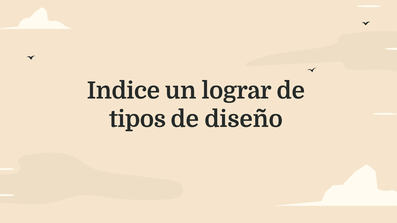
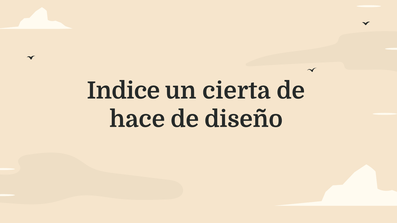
lograr: lograr -> cierta
tipos: tipos -> hace
